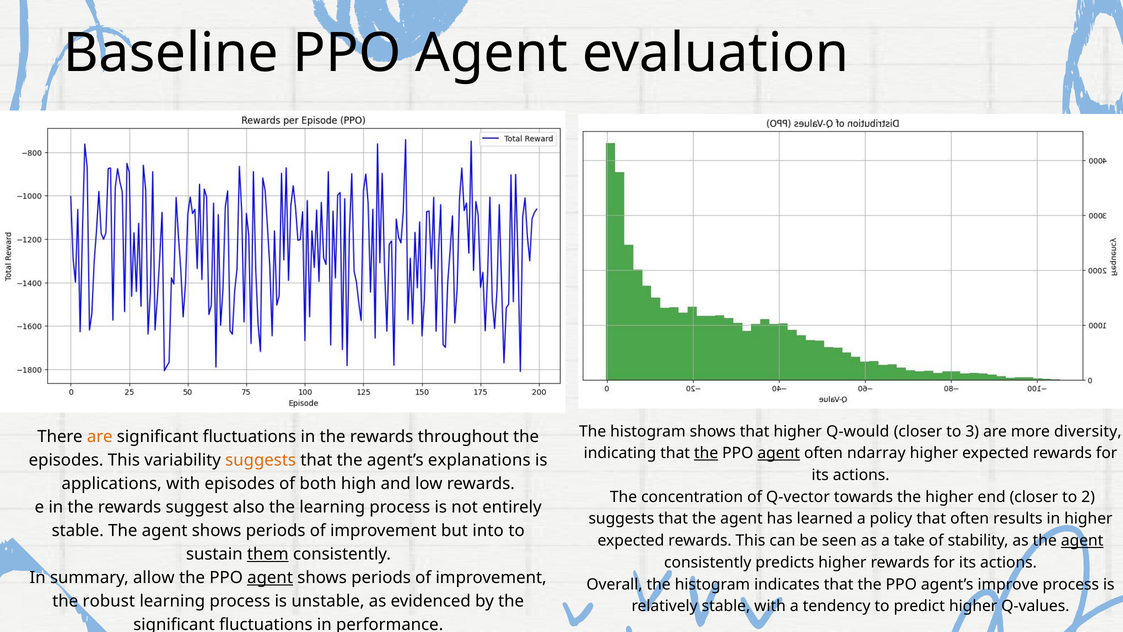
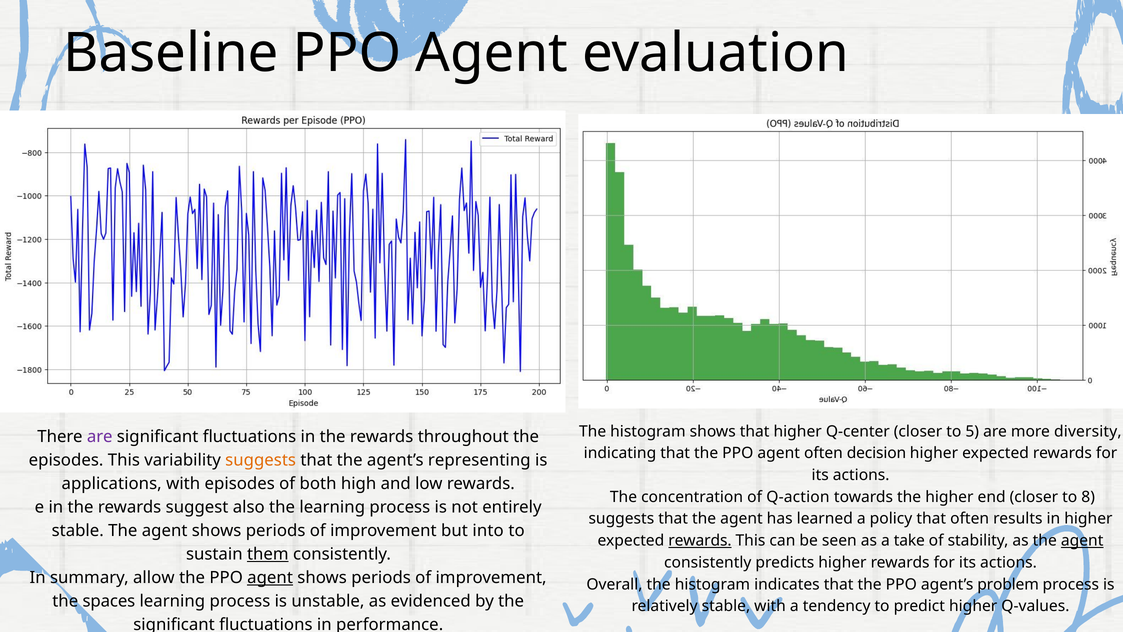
Q-would: Q-would -> Q-center
3: 3 -> 5
are at (100, 436) colour: orange -> purple
the at (706, 453) underline: present -> none
agent at (779, 453) underline: present -> none
ndarray: ndarray -> decision
explanations: explanations -> representing
Q-vector: Q-vector -> Q-action
2: 2 -> 8
rewards at (700, 540) underline: none -> present
improve: improve -> problem
robust: robust -> spaces
